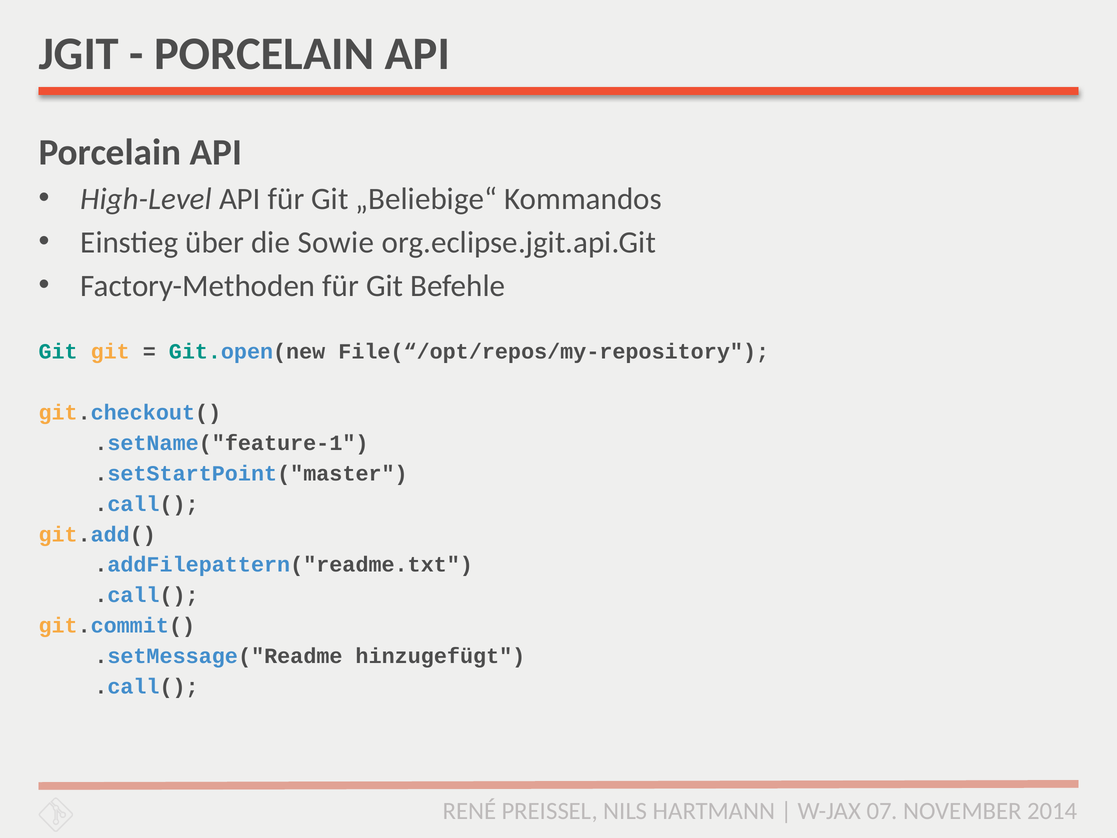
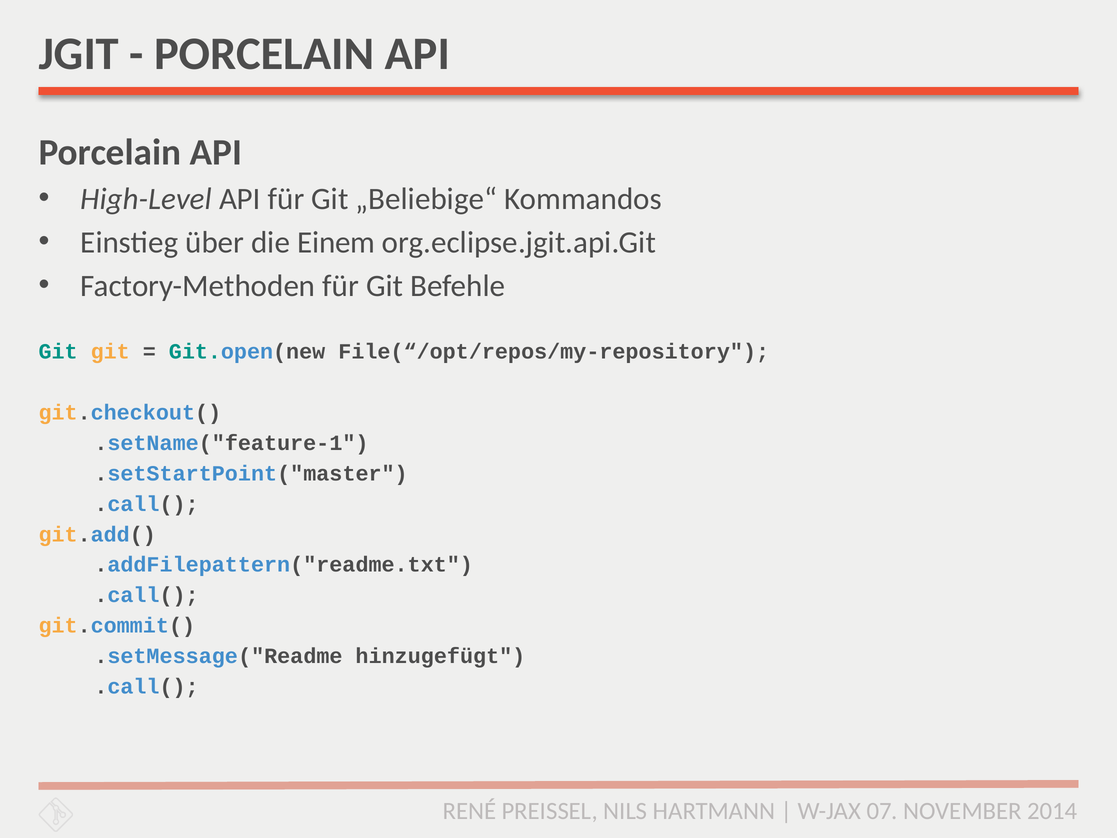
Sowie: Sowie -> Einem
